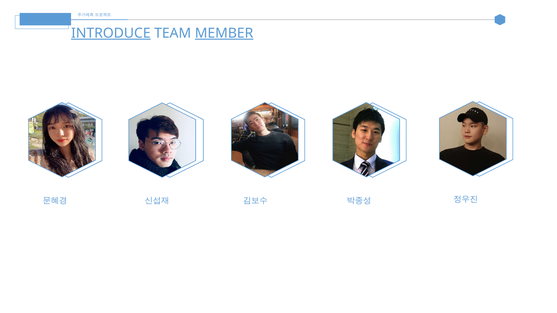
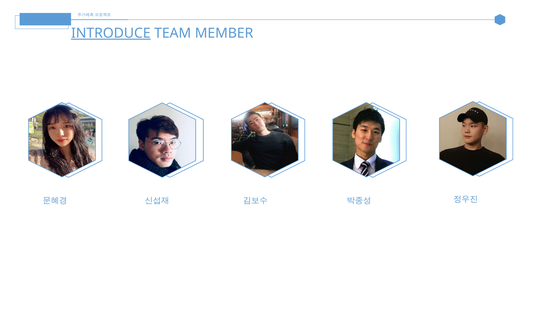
MEMBER underline: present -> none
